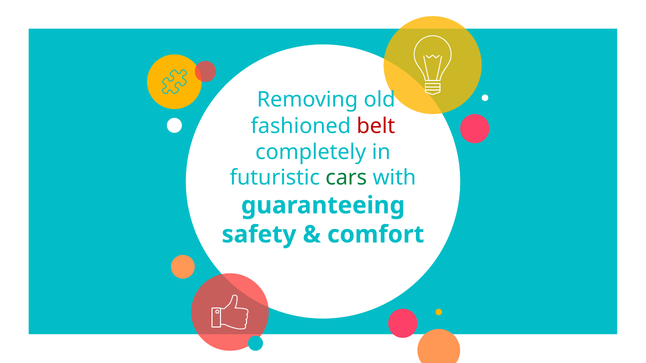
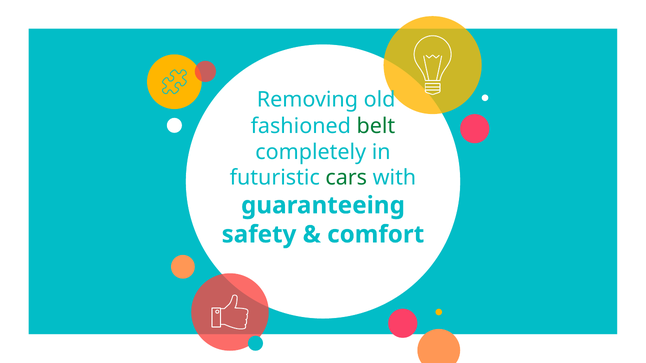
belt colour: red -> green
